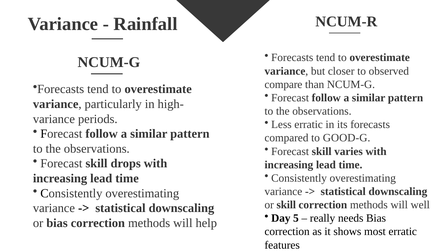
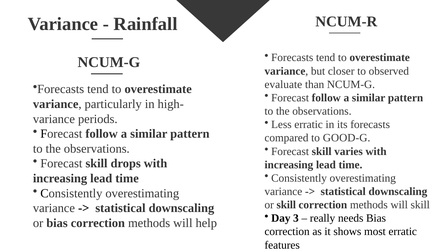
compare: compare -> evaluate
will well: well -> skill
5: 5 -> 3
